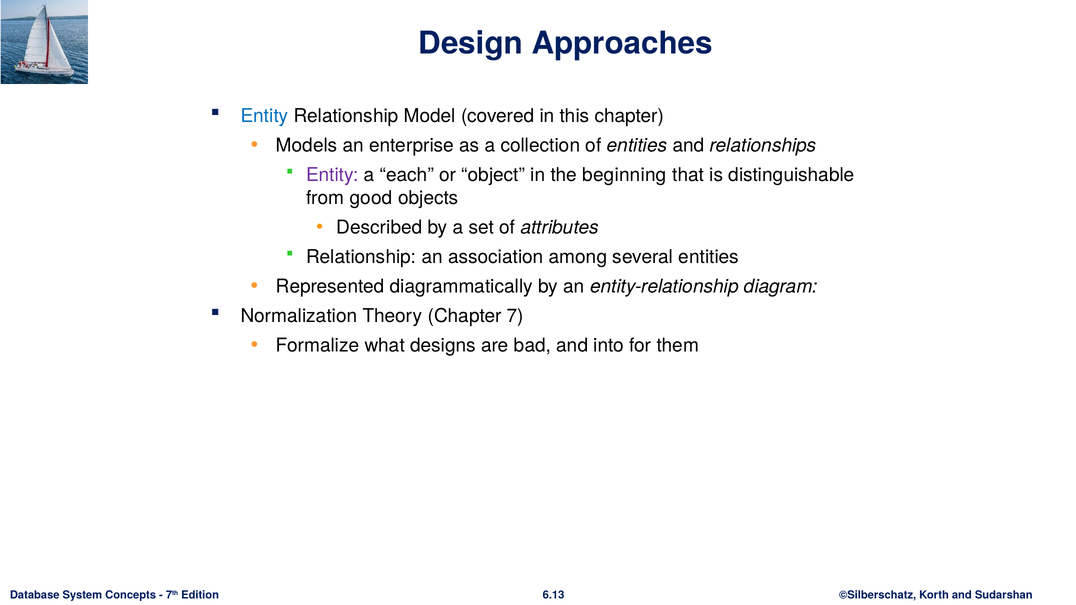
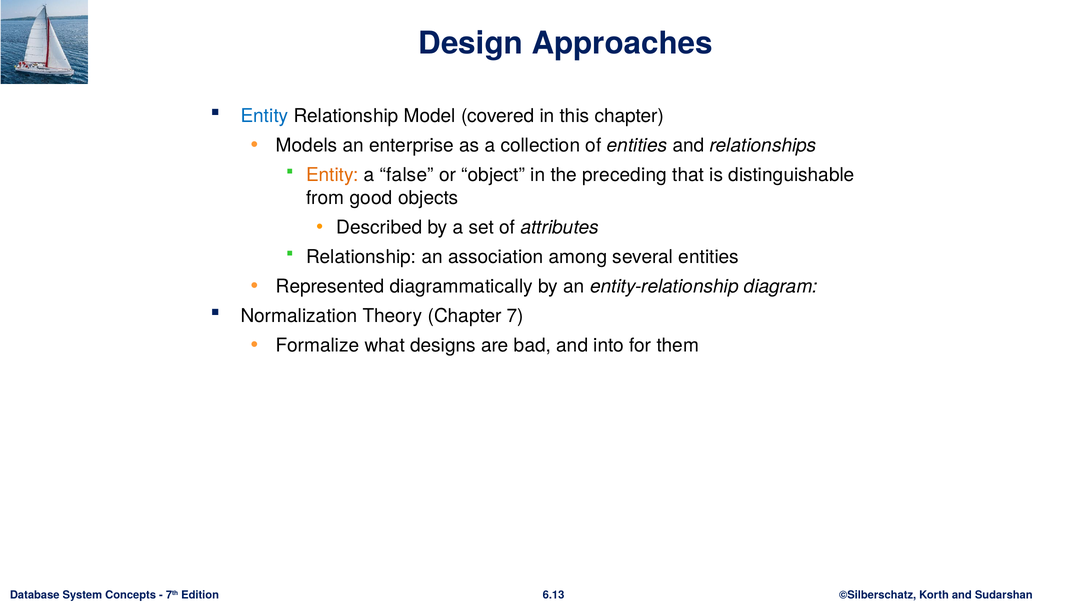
Entity at (332, 175) colour: purple -> orange
each: each -> false
beginning: beginning -> preceding
